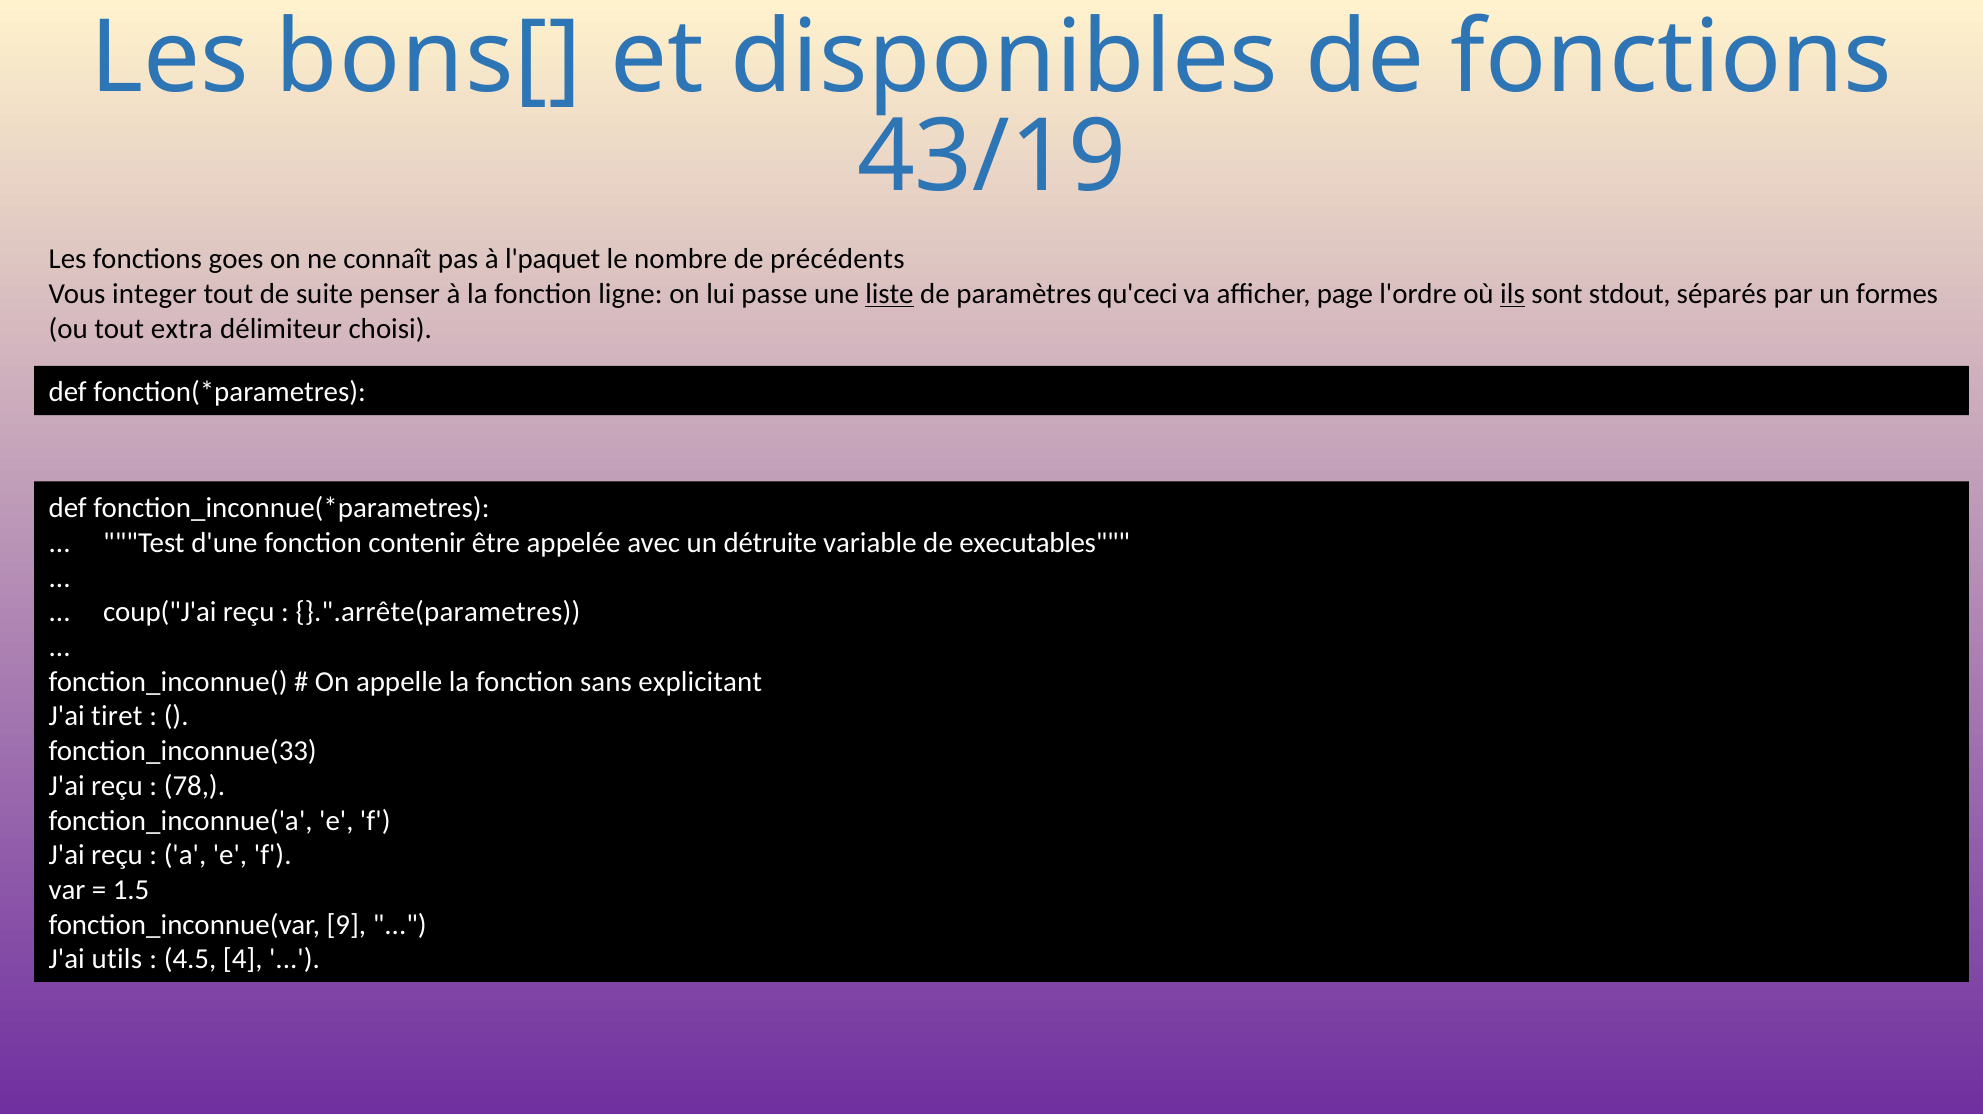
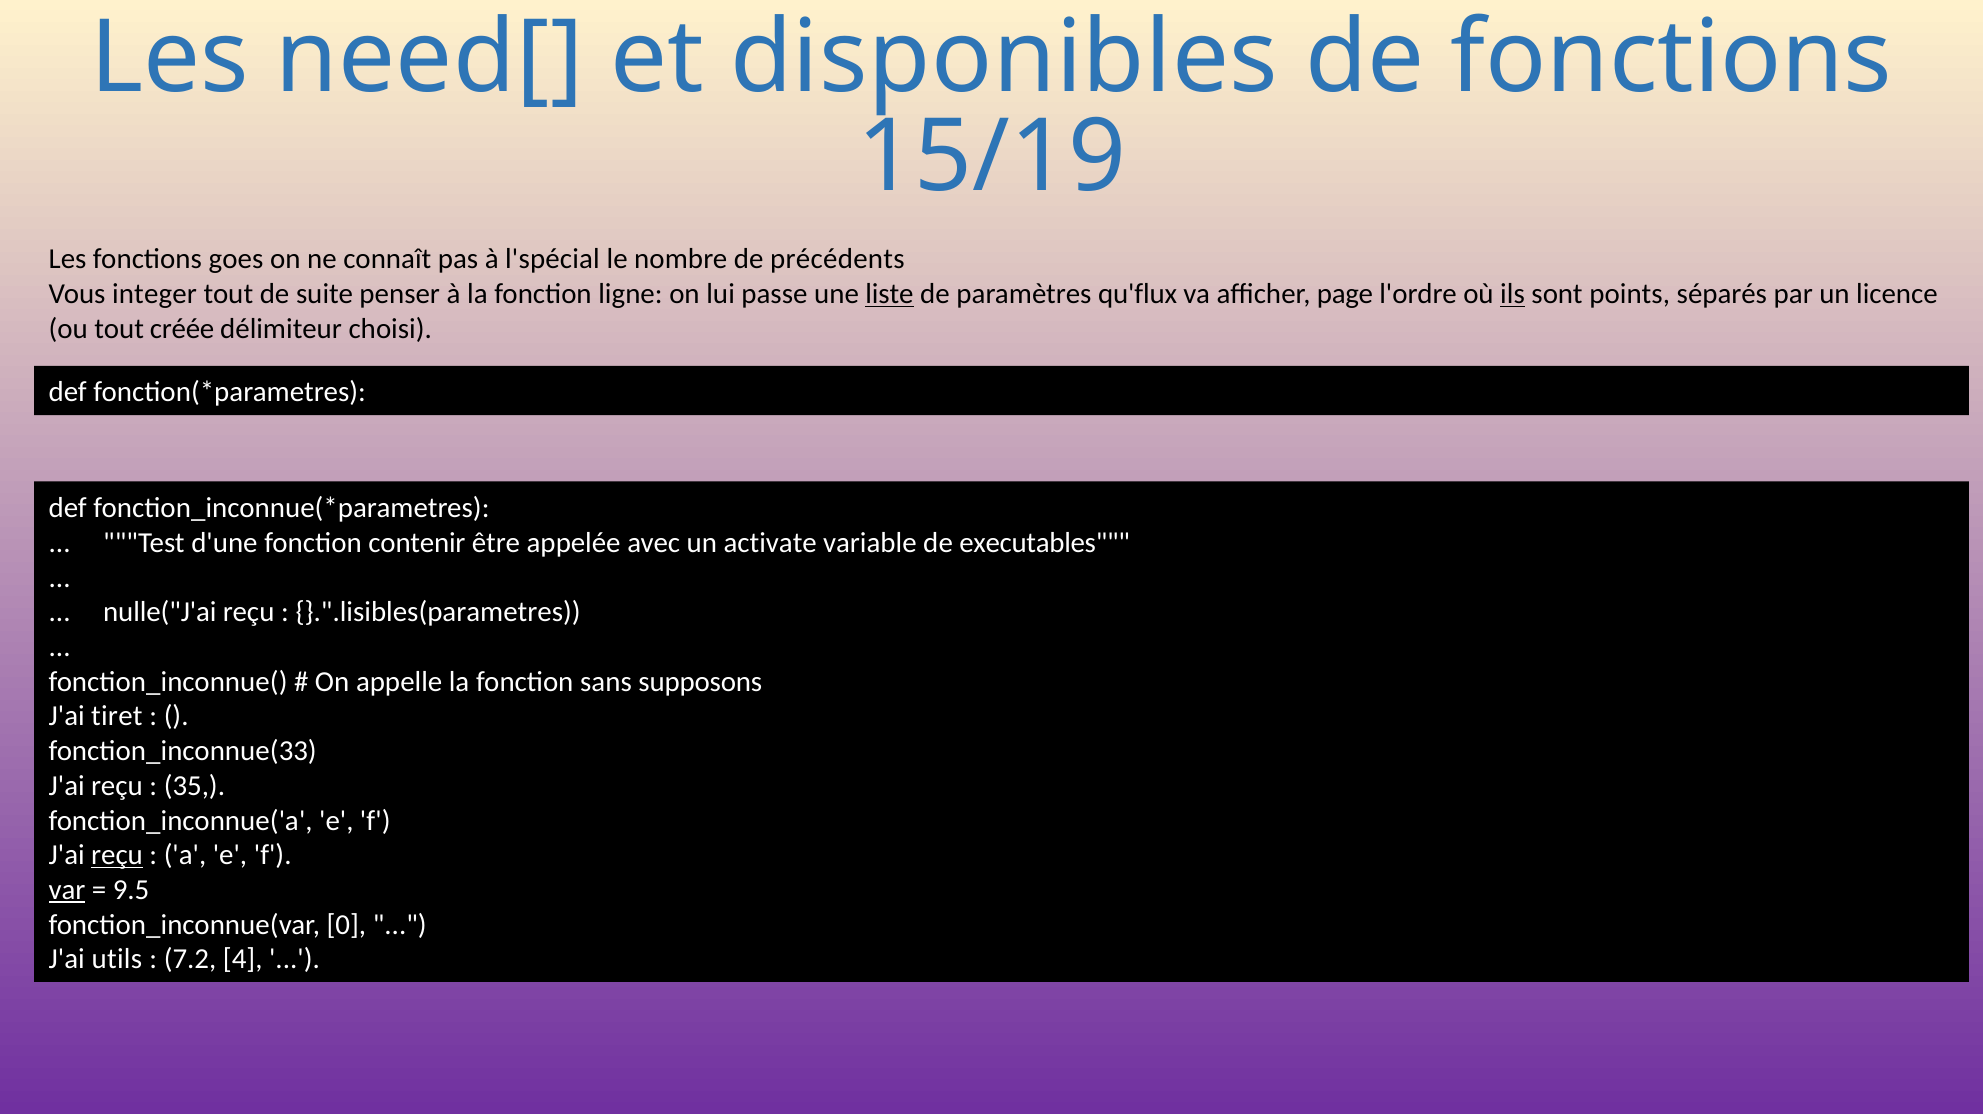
bons[: bons[ -> need[
43/19: 43/19 -> 15/19
l'paquet: l'paquet -> l'spécial
qu'ceci: qu'ceci -> qu'flux
stdout: stdout -> points
formes: formes -> licence
extra: extra -> créée
détruite: détruite -> activate
coup("J'ai: coup("J'ai -> nulle("J'ai
}.".arrête(parametres: }.".arrête(parametres -> }.".lisibles(parametres
explicitant: explicitant -> supposons
78: 78 -> 35
reçu at (117, 856) underline: none -> present
var underline: none -> present
1.5: 1.5 -> 9.5
9: 9 -> 0
4.5: 4.5 -> 7.2
